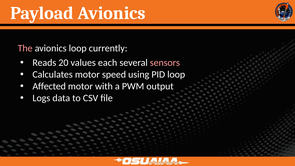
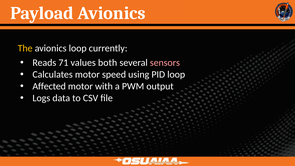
The colour: pink -> yellow
20: 20 -> 71
each: each -> both
